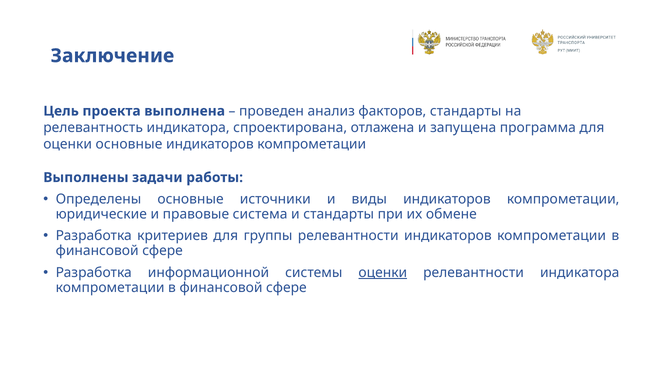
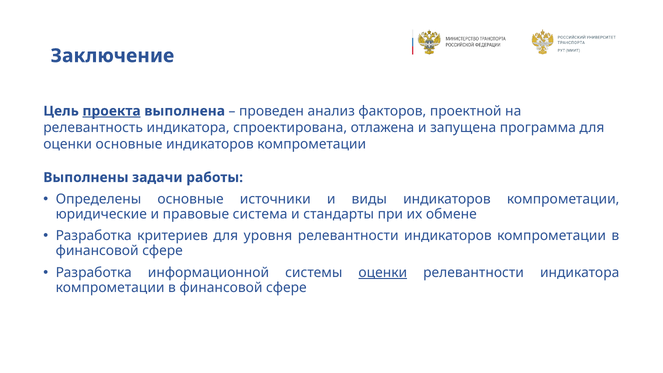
проекта underline: none -> present
факторов стандарты: стандарты -> проектной
группы: группы -> уровня
